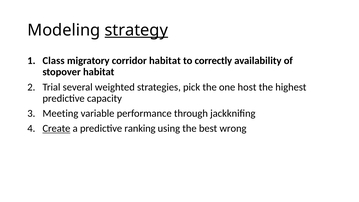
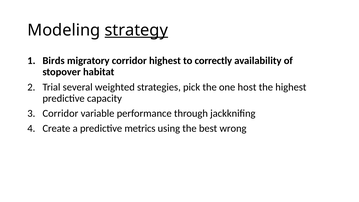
Class: Class -> Birds
corridor habitat: habitat -> highest
Meeting at (60, 113): Meeting -> Corridor
Create underline: present -> none
ranking: ranking -> metrics
